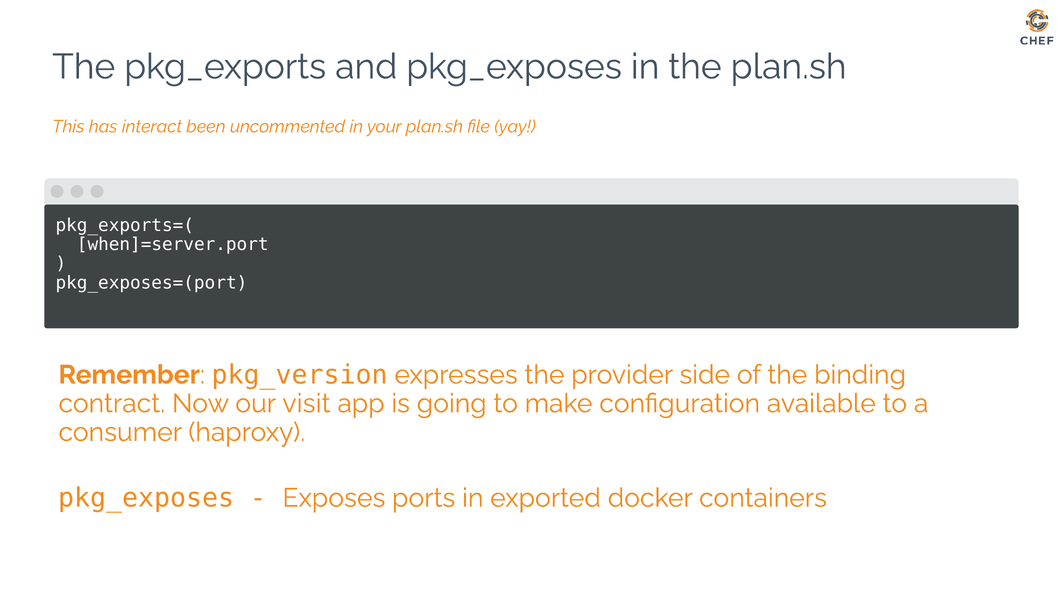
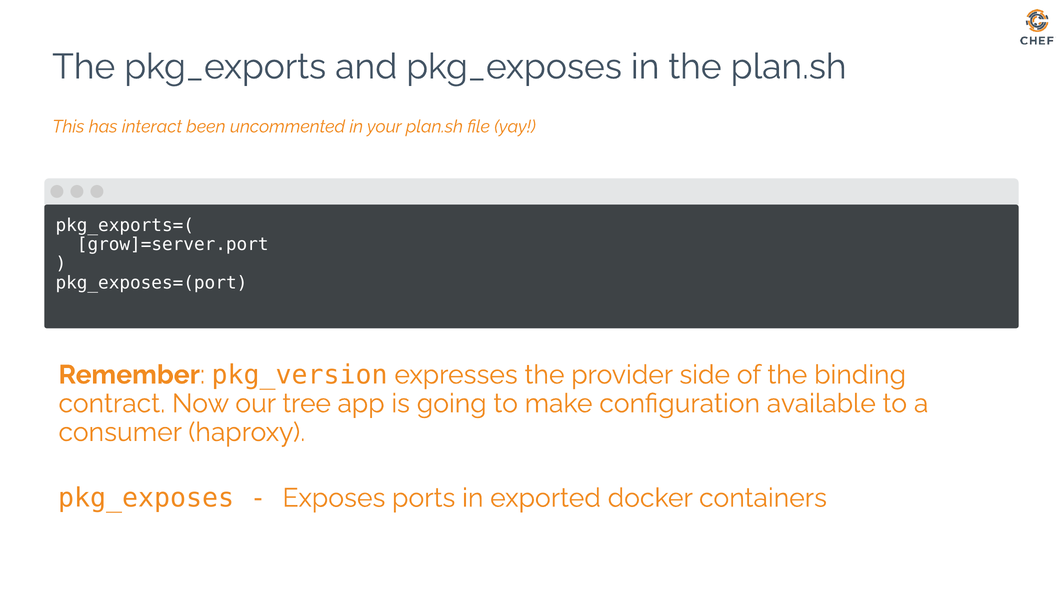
when]=server.port: when]=server.port -> grow]=server.port
visit: visit -> tree
